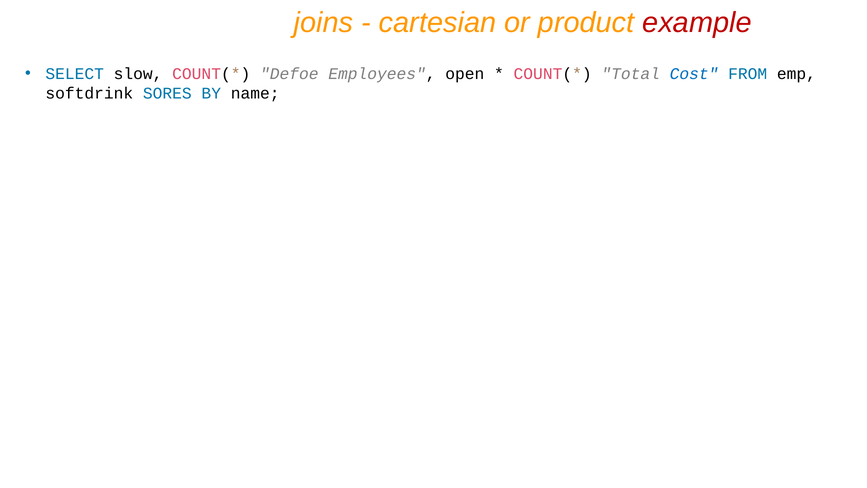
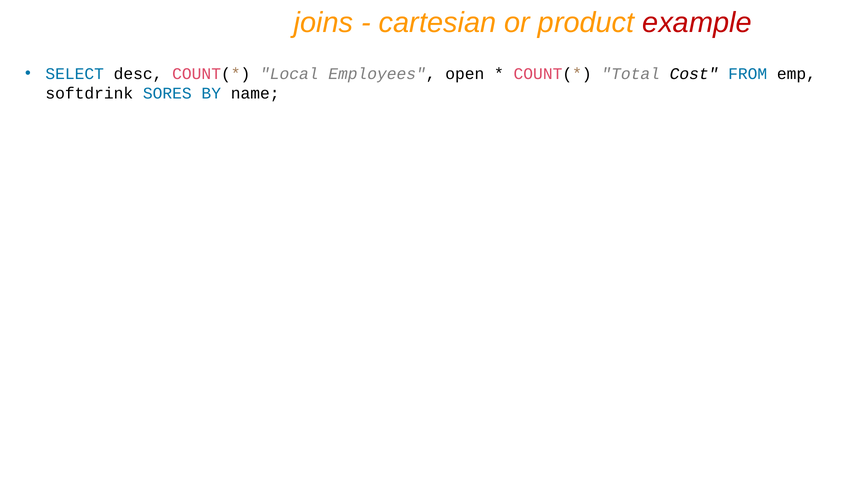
slow: slow -> desc
Defoe: Defoe -> Local
Cost colour: blue -> black
